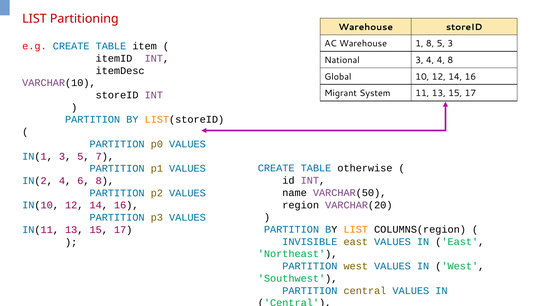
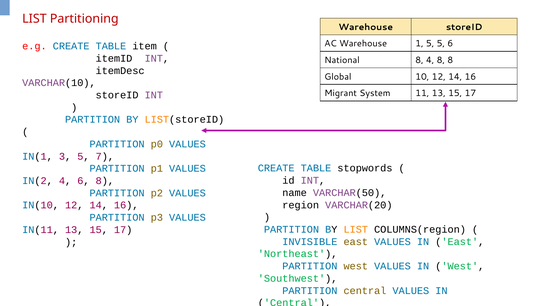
1 8: 8 -> 5
5 3: 3 -> 6
National 3: 3 -> 8
4 4: 4 -> 8
otherwise: otherwise -> stopwords
